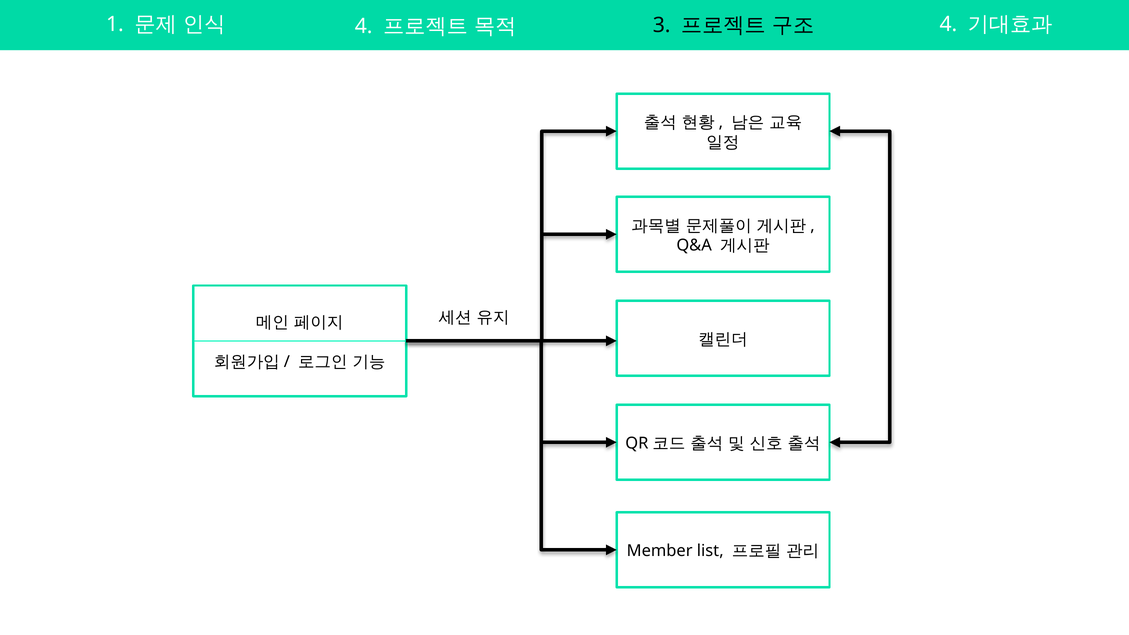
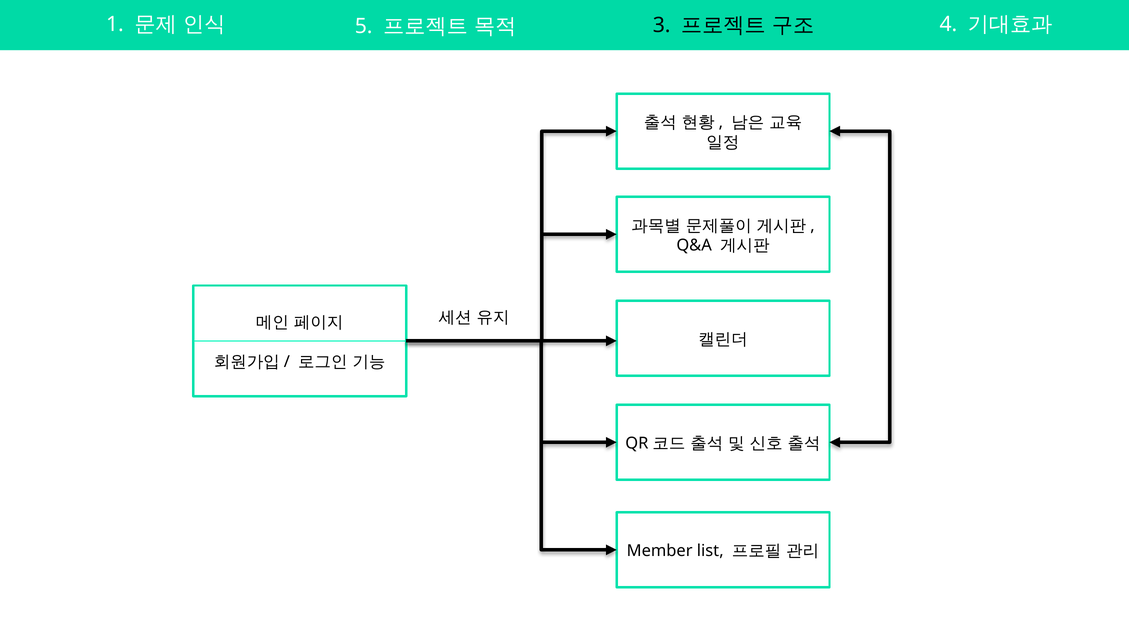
4 at (364, 26): 4 -> 5
